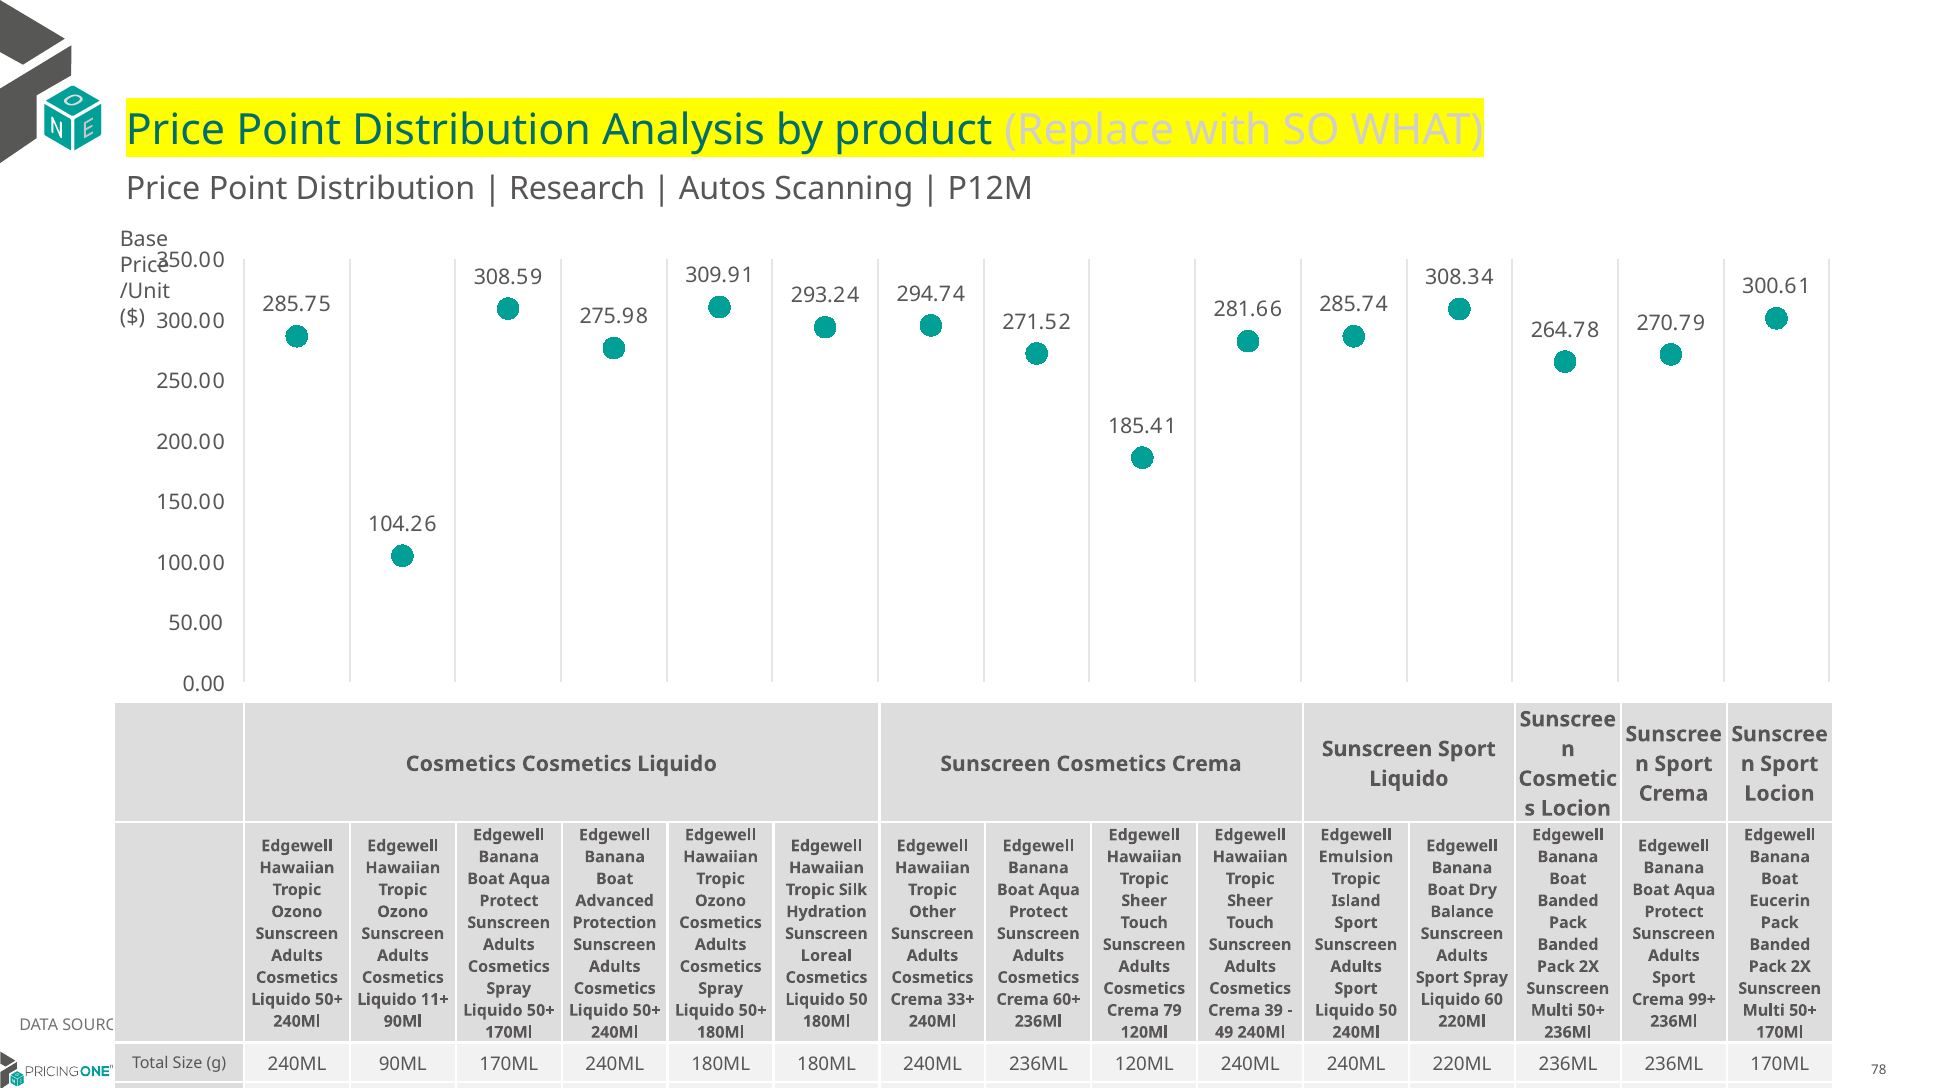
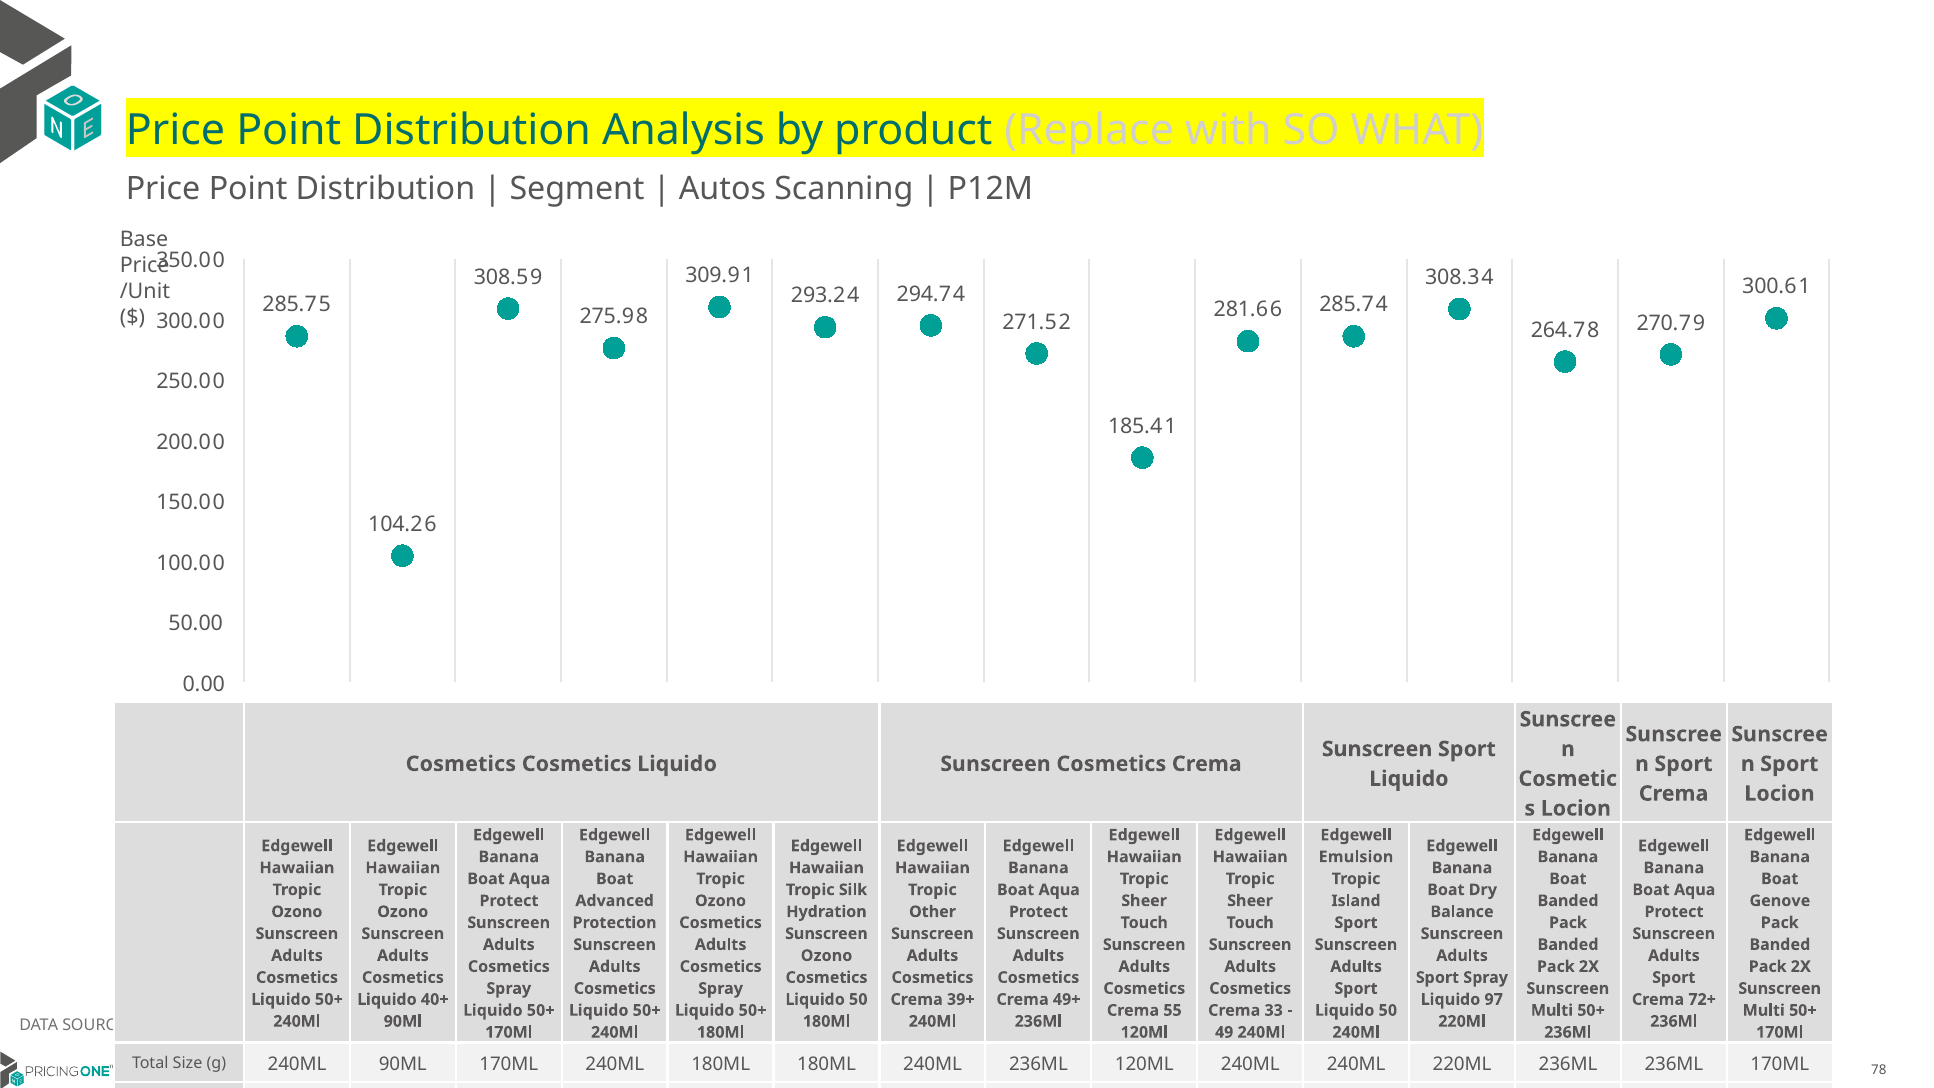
Research: Research -> Segment
Eucerin: Eucerin -> Genove
Loreal at (826, 956): Loreal -> Ozono
11+: 11+ -> 40+
33+: 33+ -> 39+
60+: 60+ -> 49+
60: 60 -> 97
99+: 99+ -> 72+
79: 79 -> 55
39: 39 -> 33
